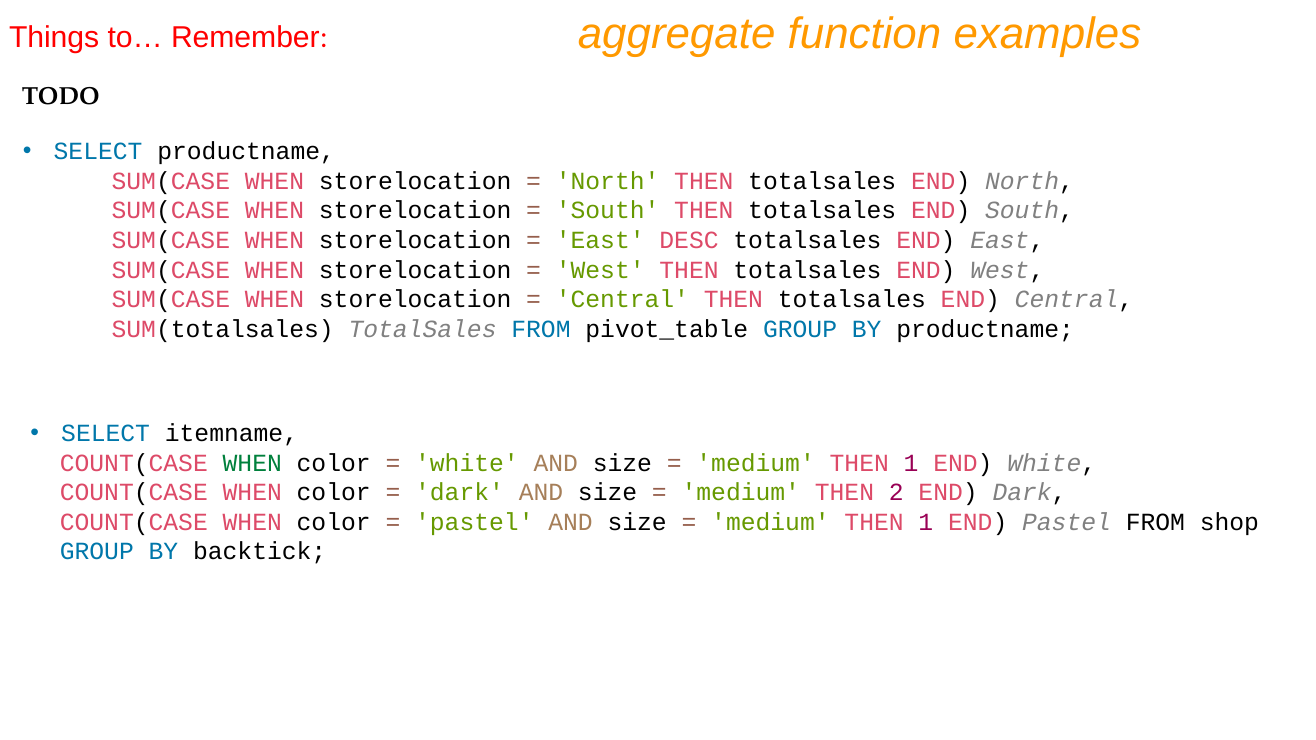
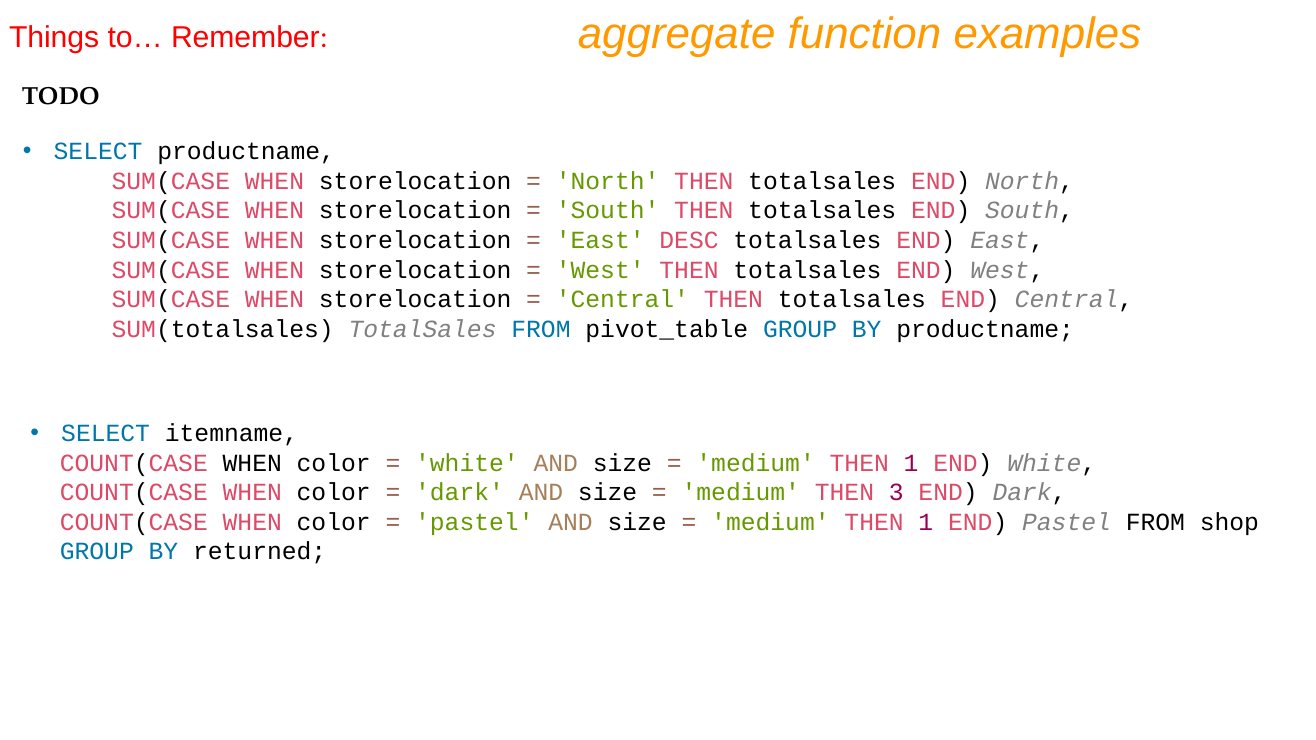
WHEN at (252, 463) colour: green -> black
2: 2 -> 3
backtick: backtick -> returned
